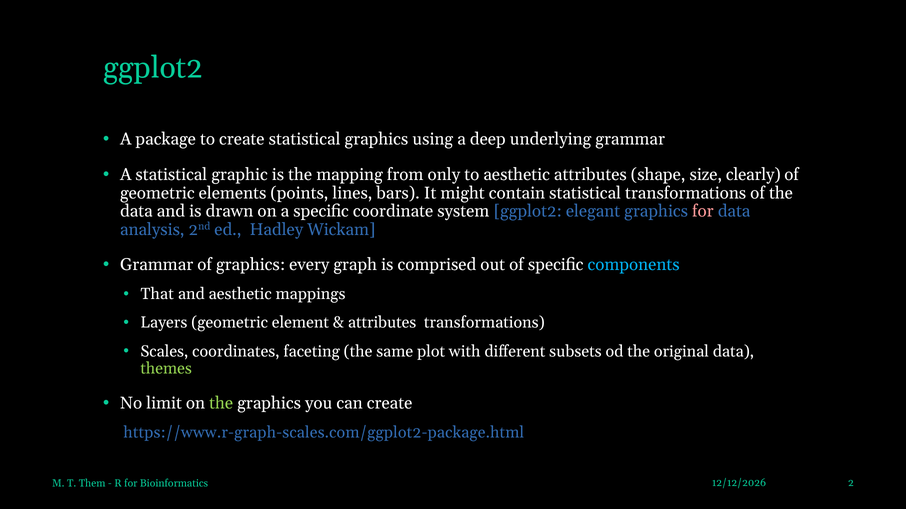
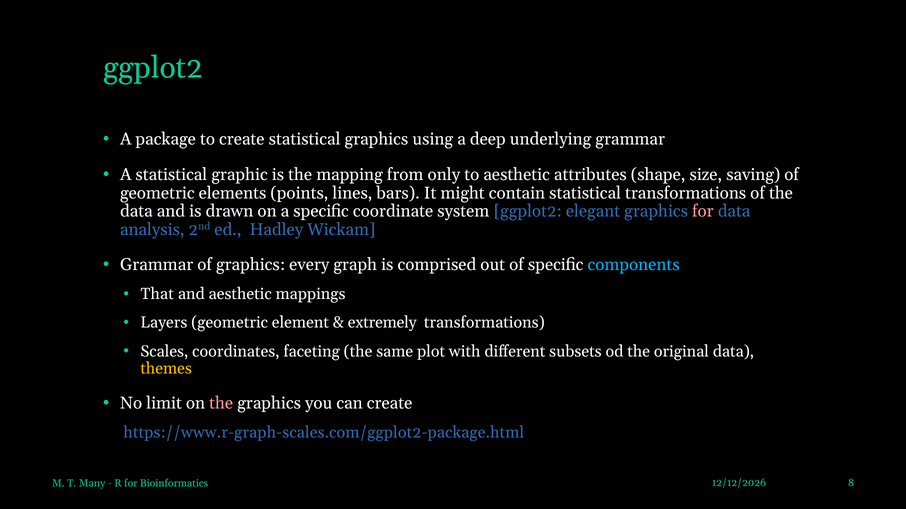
clearly: clearly -> saving
attributes at (382, 323): attributes -> extremely
themes colour: light green -> yellow
the at (221, 404) colour: light green -> pink
Them: Them -> Many
2: 2 -> 8
